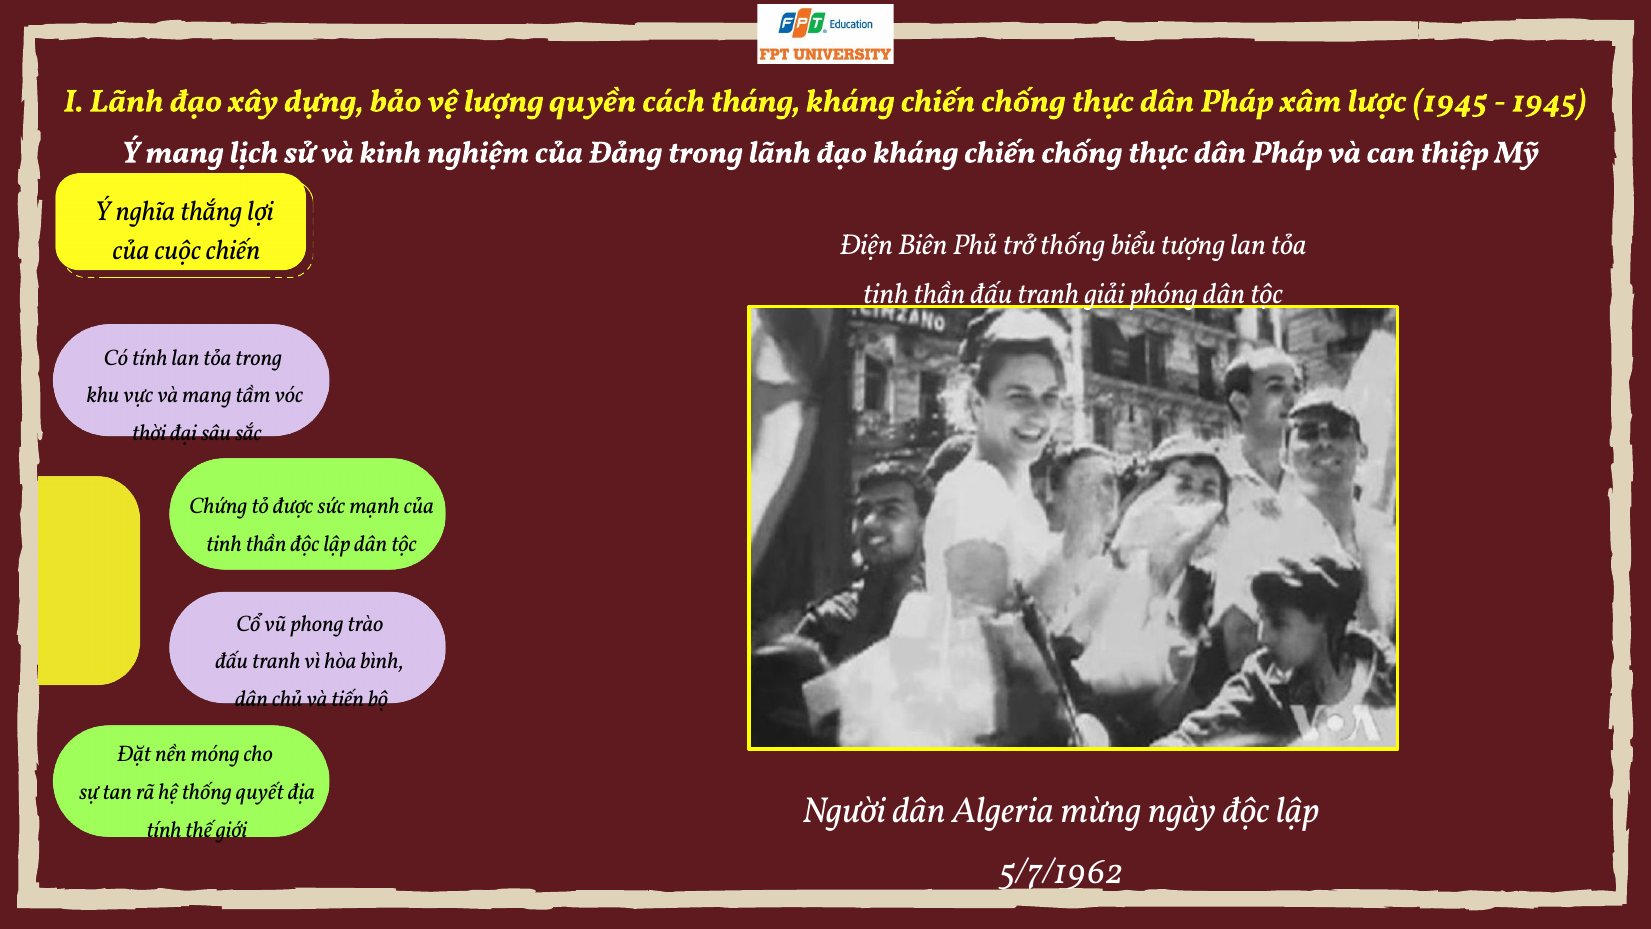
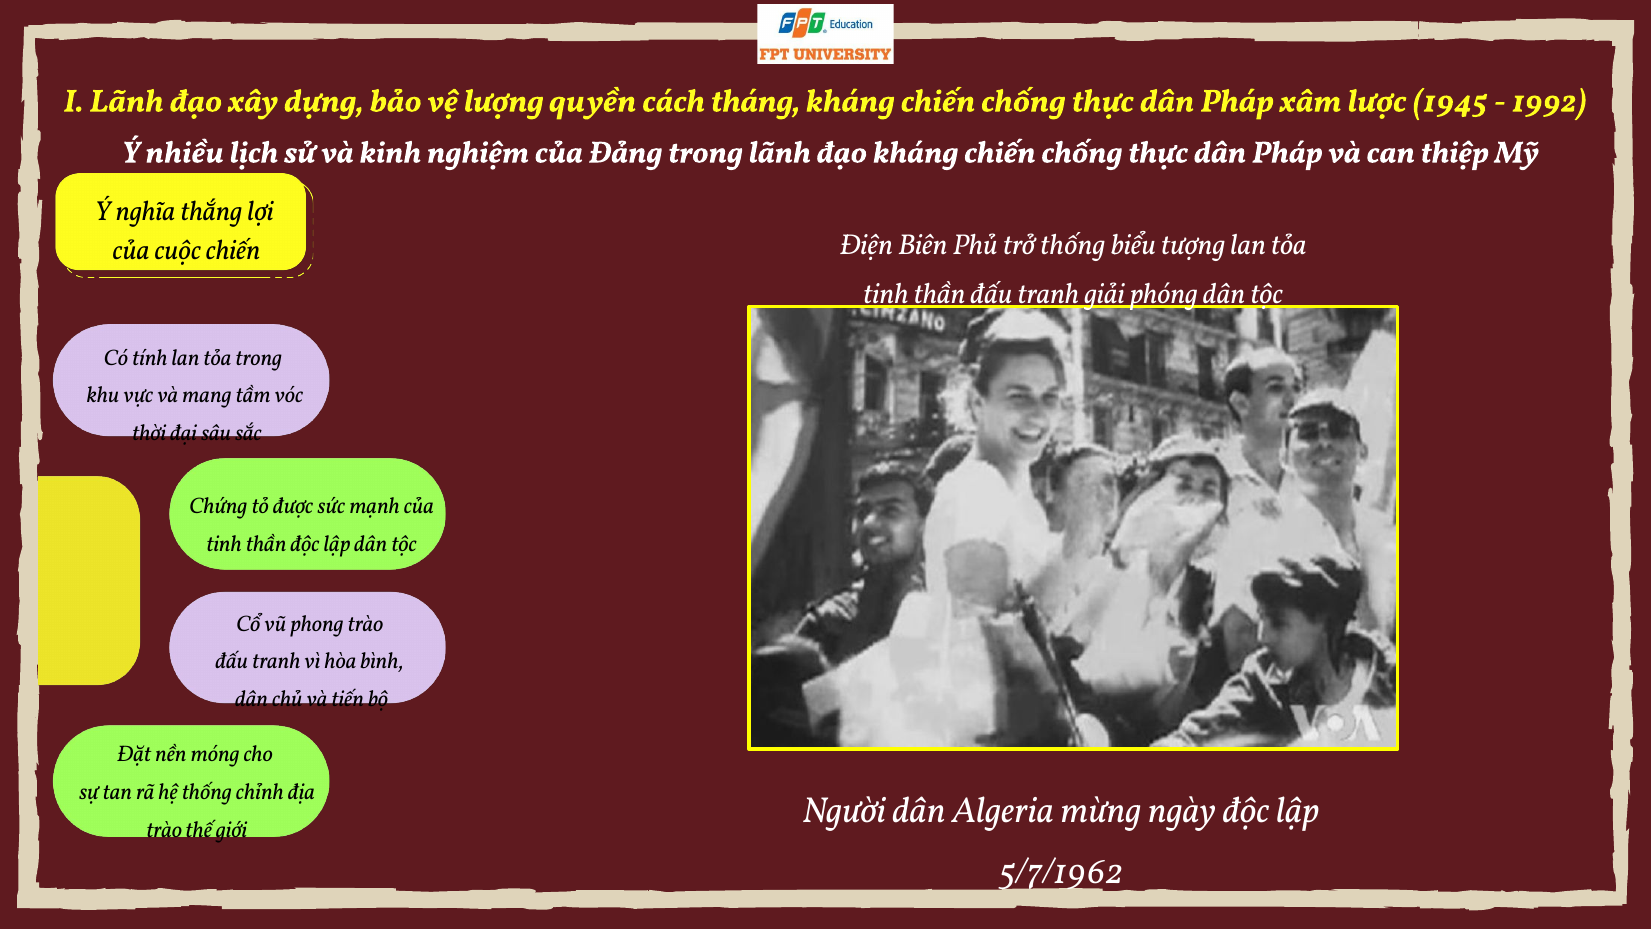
1945 at (1549, 101): 1945 -> 1992
Ý mang: mang -> nhiều
quyết: quyết -> chỉnh
tính at (164, 830): tính -> trào
